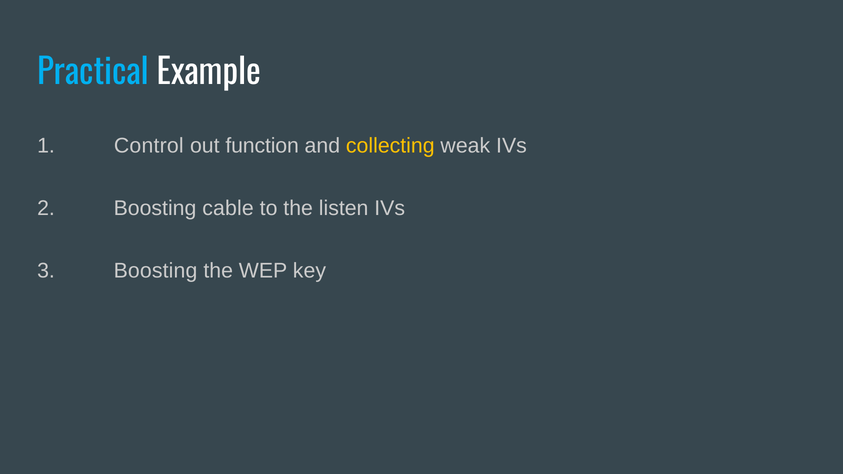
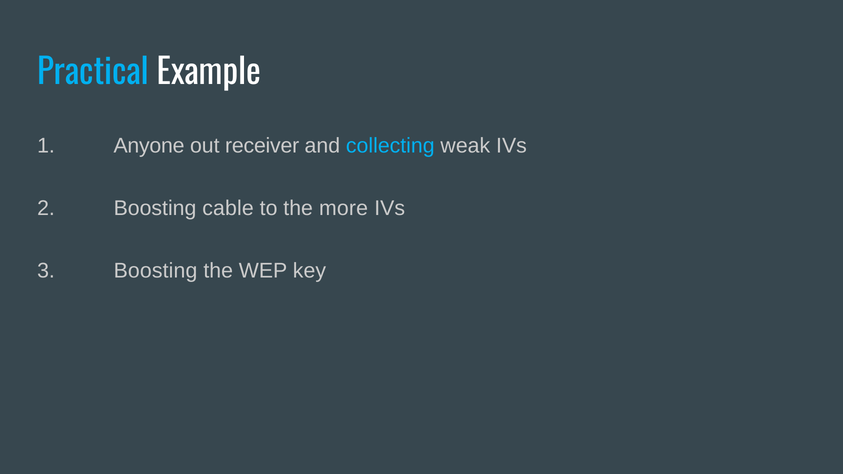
Control: Control -> Anyone
function: function -> receiver
collecting colour: yellow -> light blue
listen: listen -> more
